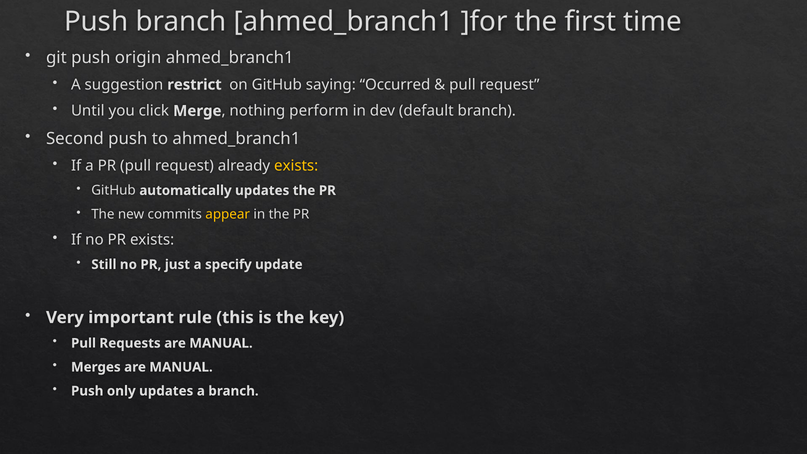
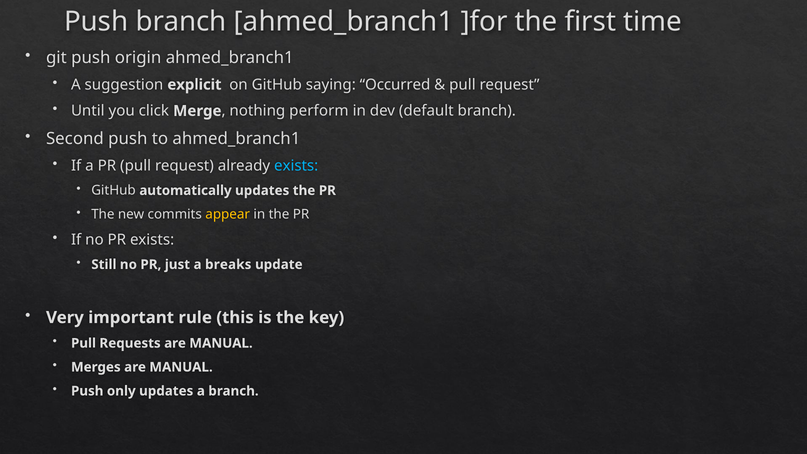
restrict: restrict -> explicit
exists at (296, 166) colour: yellow -> light blue
specify: specify -> breaks
